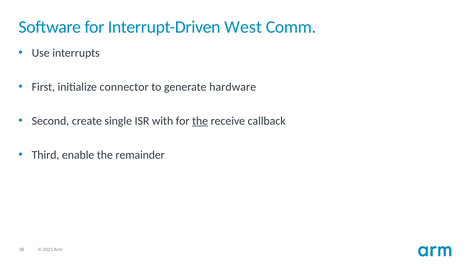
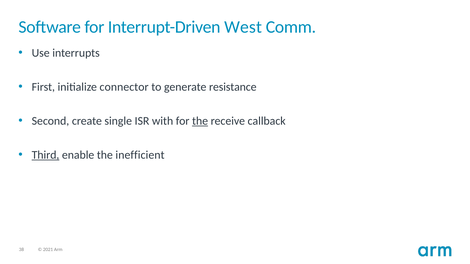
hardware: hardware -> resistance
Third underline: none -> present
remainder: remainder -> inefficient
